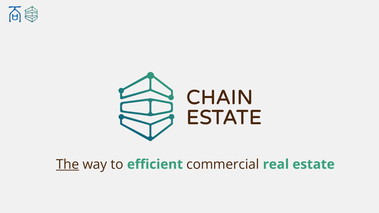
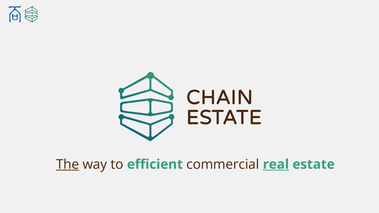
real underline: none -> present
